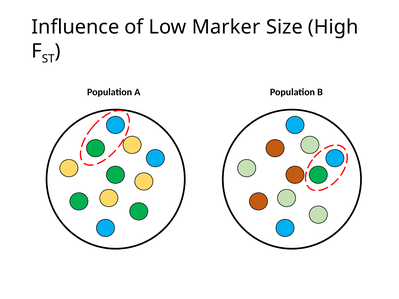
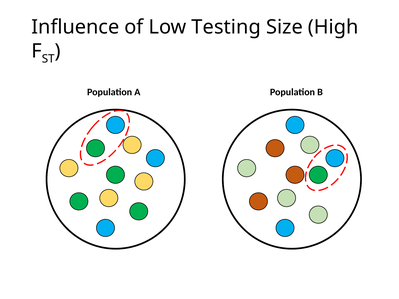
Marker: Marker -> Testing
